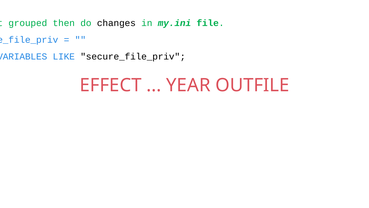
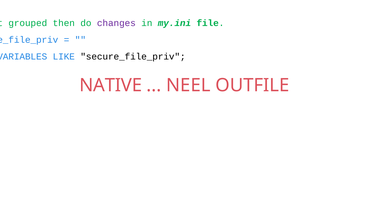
changes colour: black -> purple
EFFECT: EFFECT -> NATIVE
YEAR: YEAR -> NEEL
